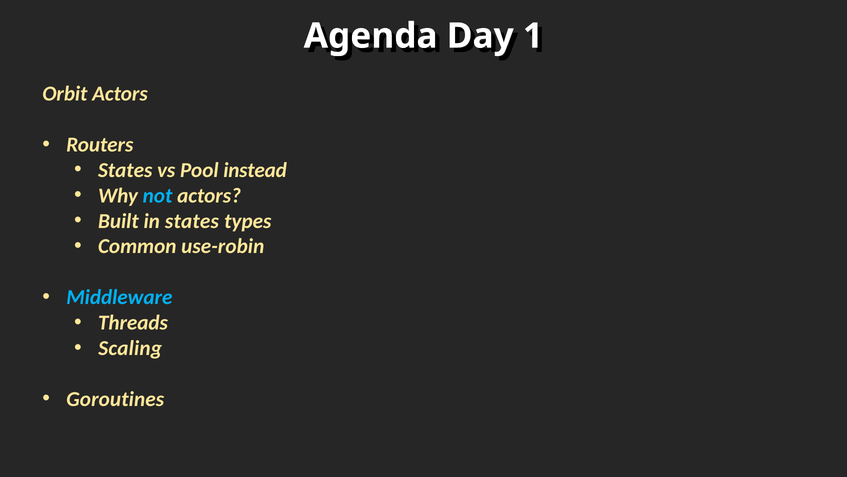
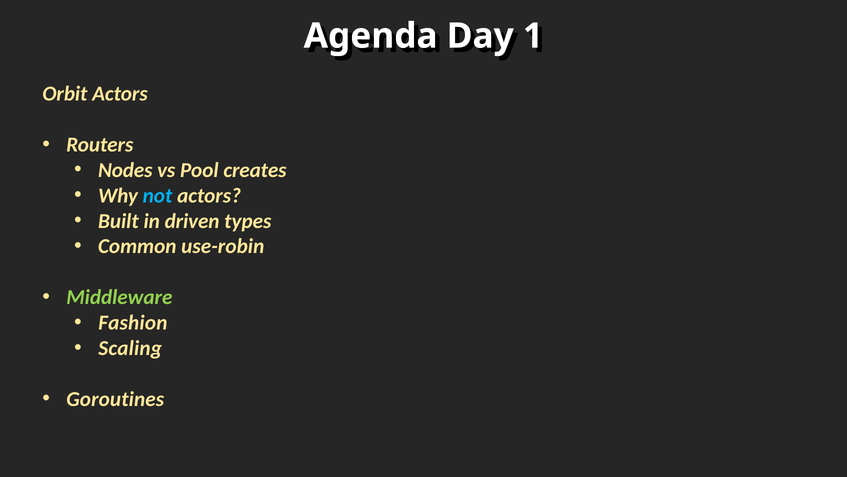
States at (125, 170): States -> Nodes
instead: instead -> creates
in states: states -> driven
Middleware colour: light blue -> light green
Threads: Threads -> Fashion
